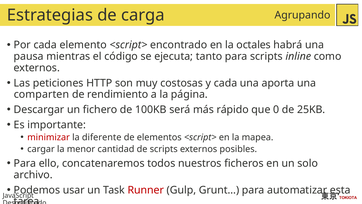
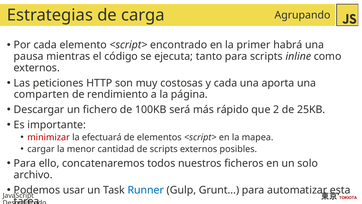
octales: octales -> primer
0: 0 -> 2
diferente: diferente -> efectuará
Runner colour: red -> blue
